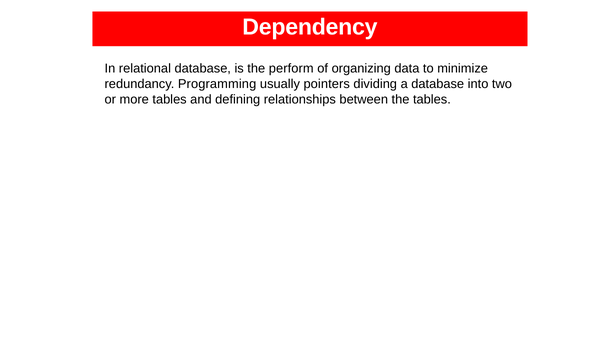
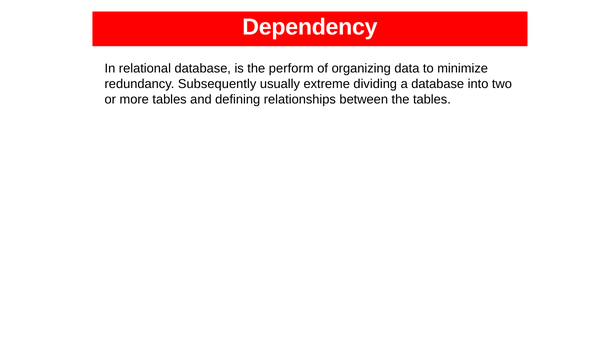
Programming: Programming -> Subsequently
pointers: pointers -> extreme
